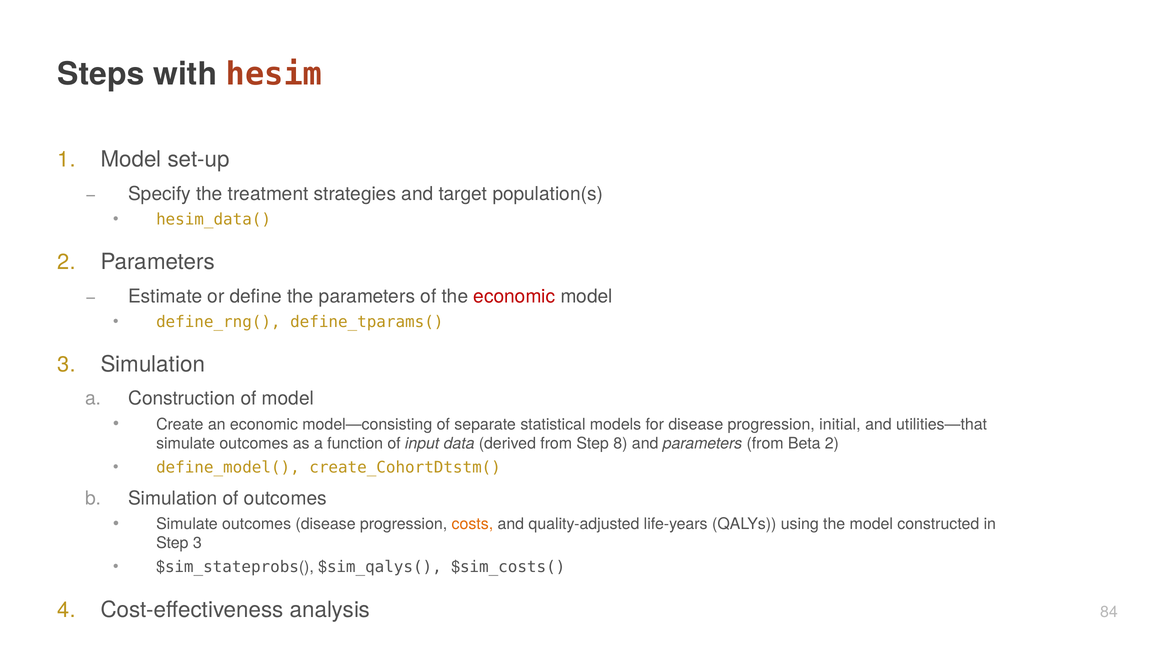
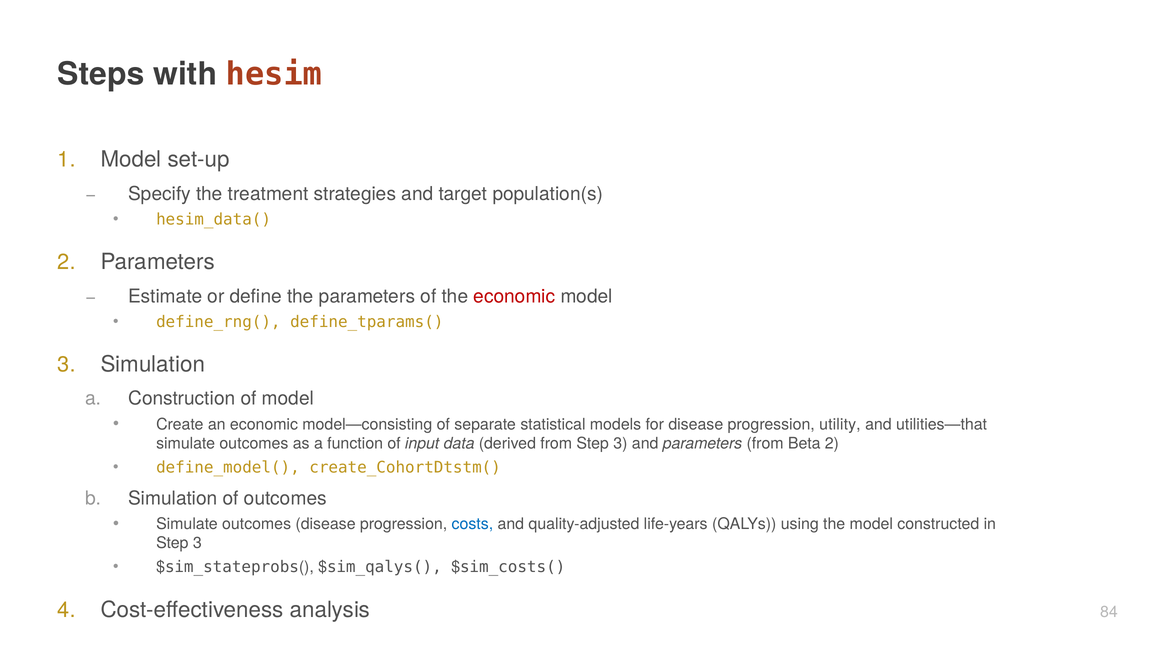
initial: initial -> utility
from Step 8: 8 -> 3
costs colour: orange -> blue
